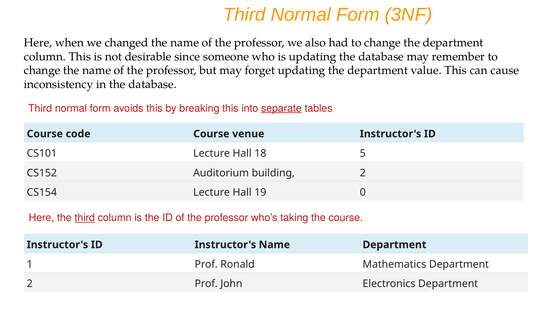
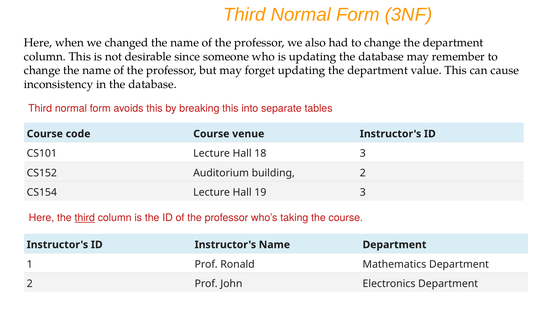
separate underline: present -> none
18 5: 5 -> 3
19 0: 0 -> 3
